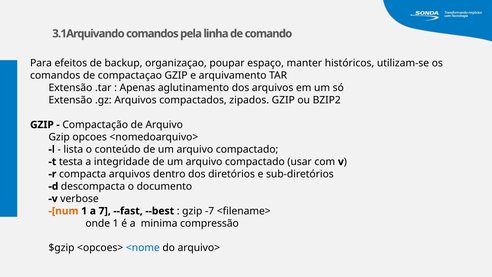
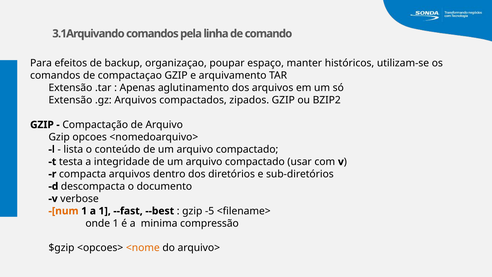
a 7: 7 -> 1
-7: -7 -> -5
<nome colour: blue -> orange
